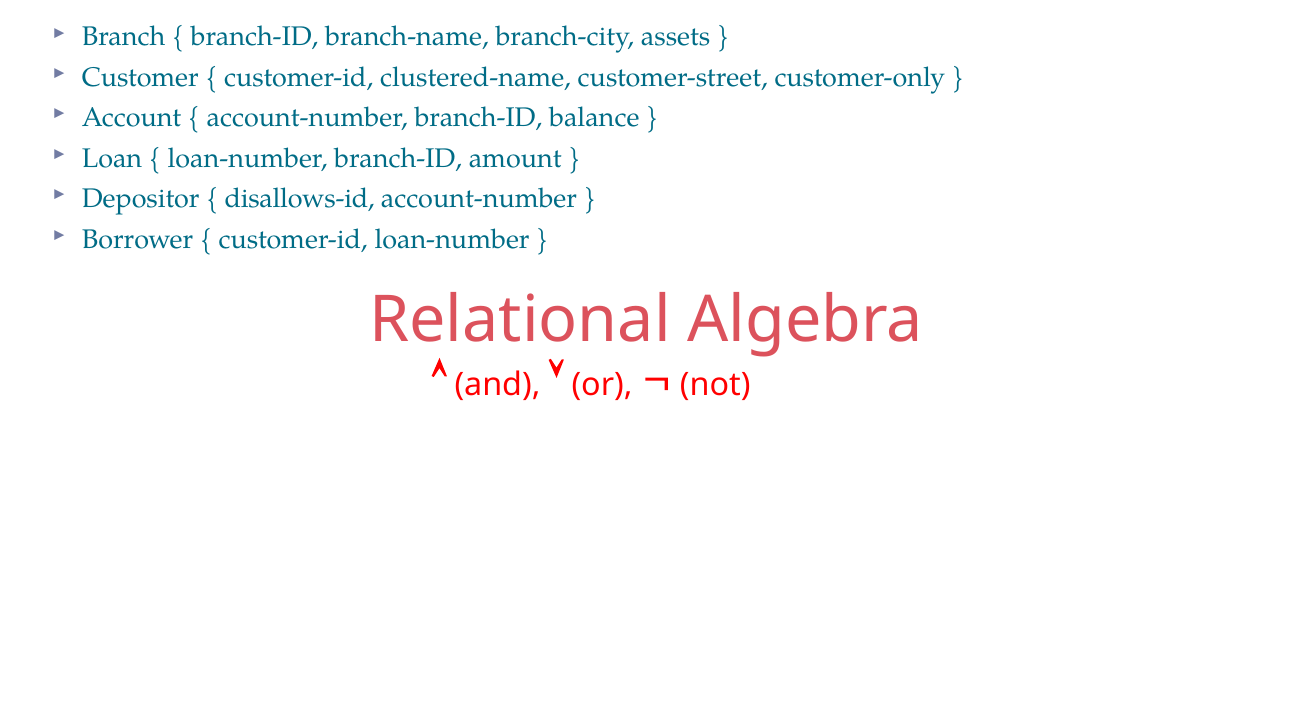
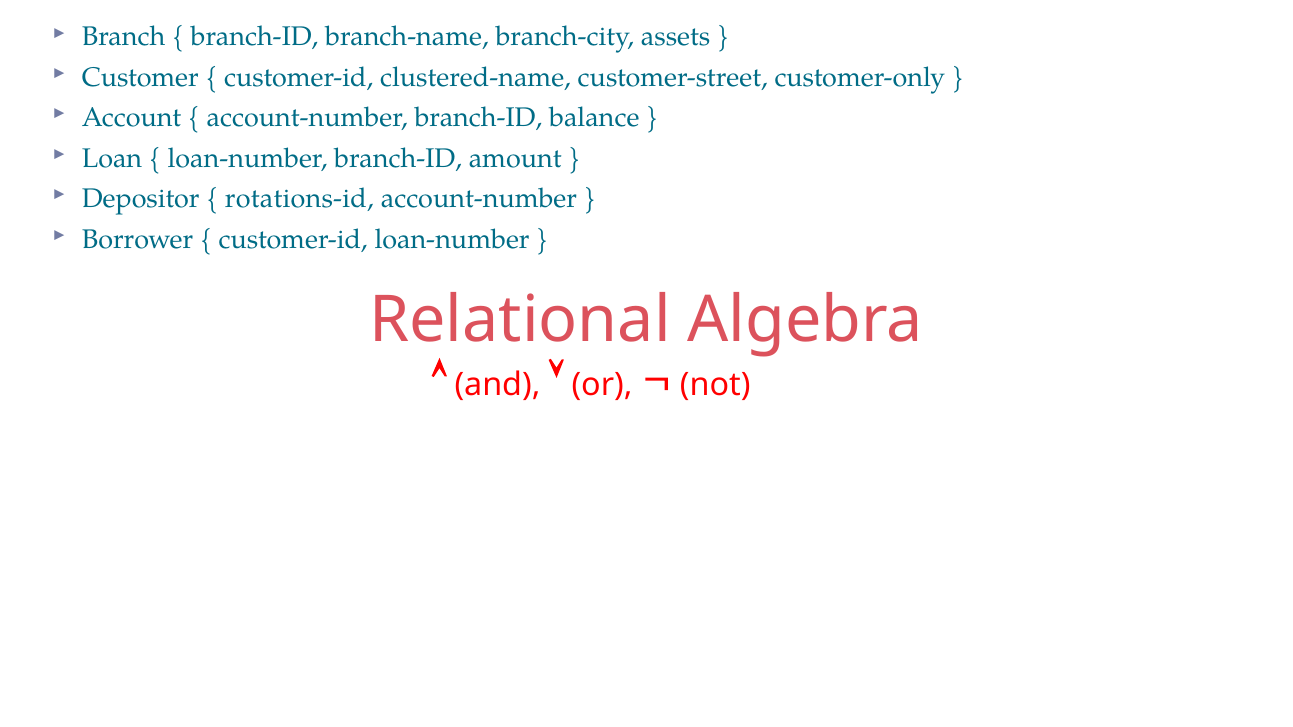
disallows-id: disallows-id -> rotations-id
